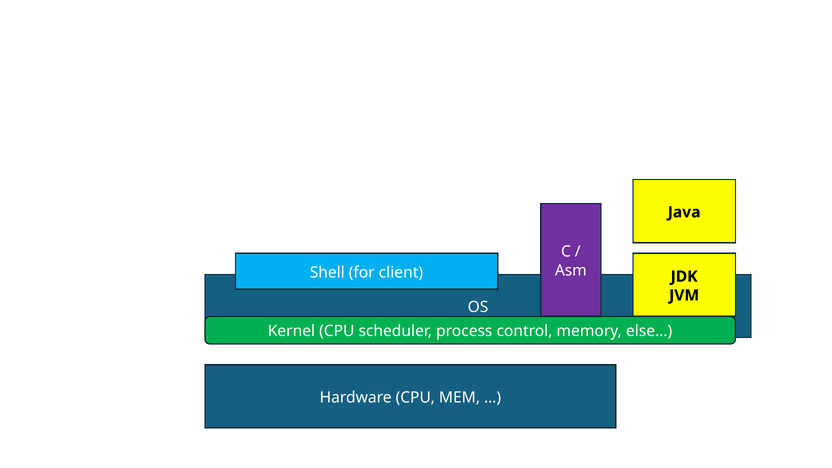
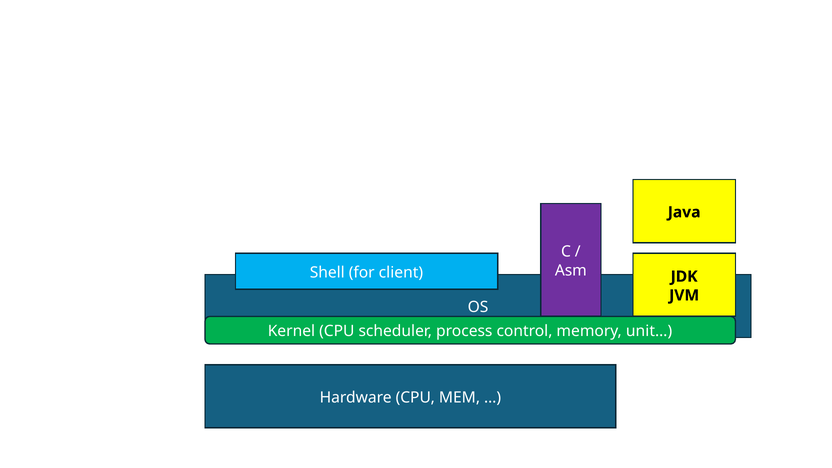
else…: else… -> unit…
